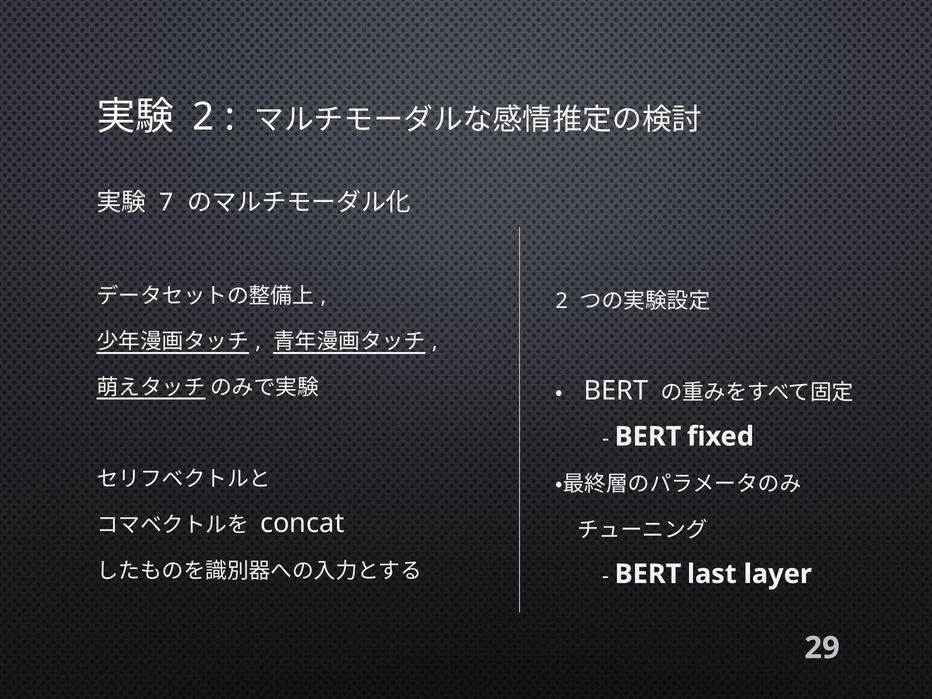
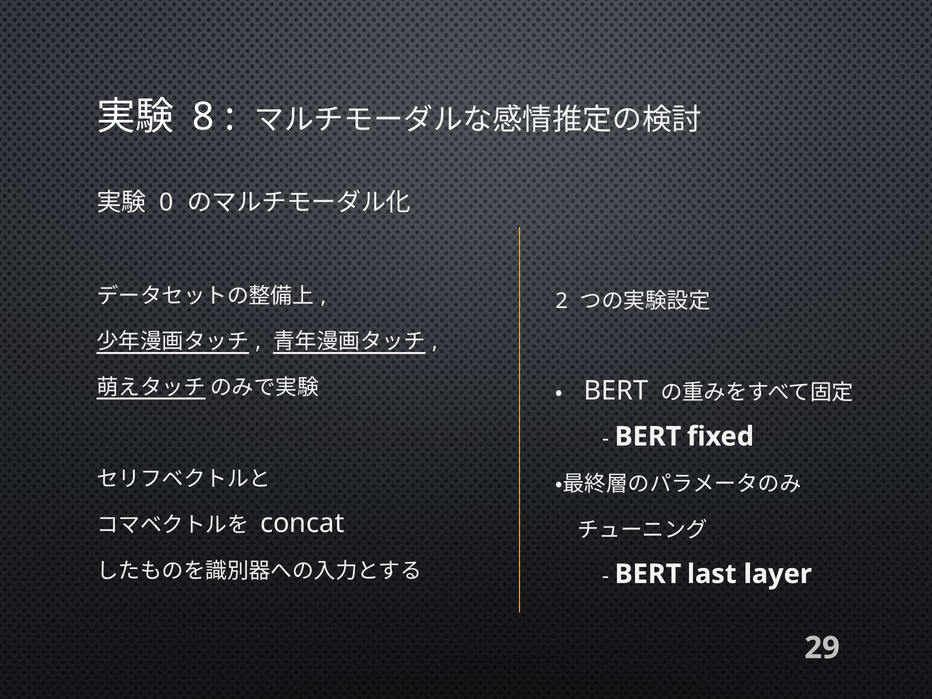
2 at (203, 117): 2 -> 8
7: 7 -> 0
